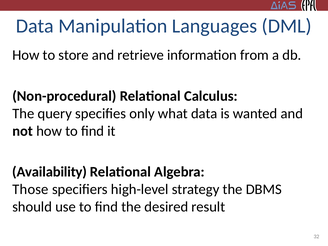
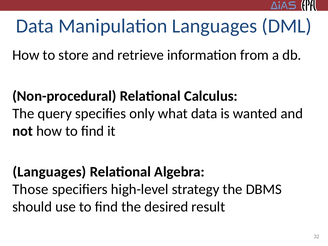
Availability at (50, 172): Availability -> Languages
